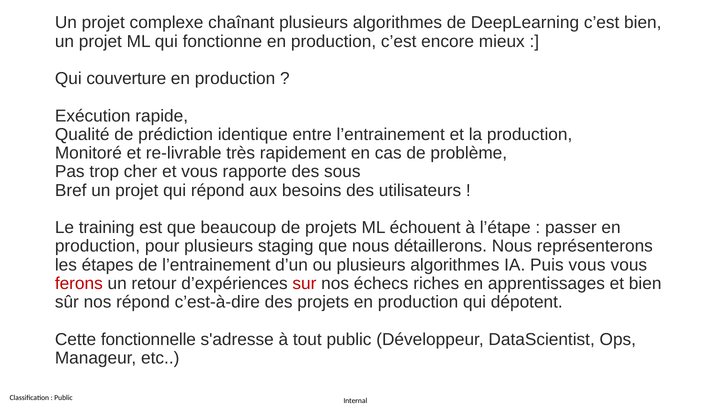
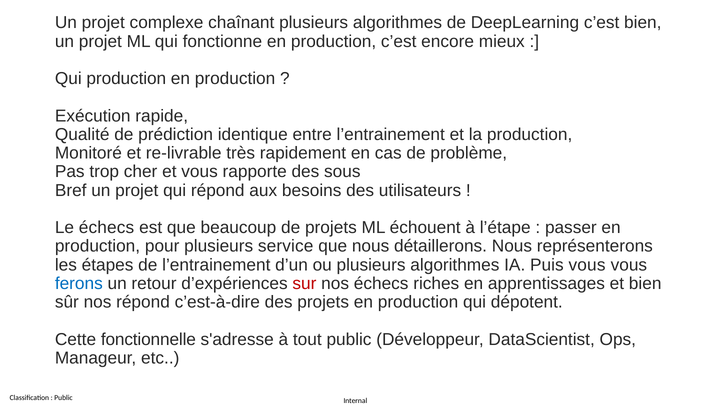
Qui couverture: couverture -> production
Le training: training -> échecs
staging: staging -> service
ferons colour: red -> blue
